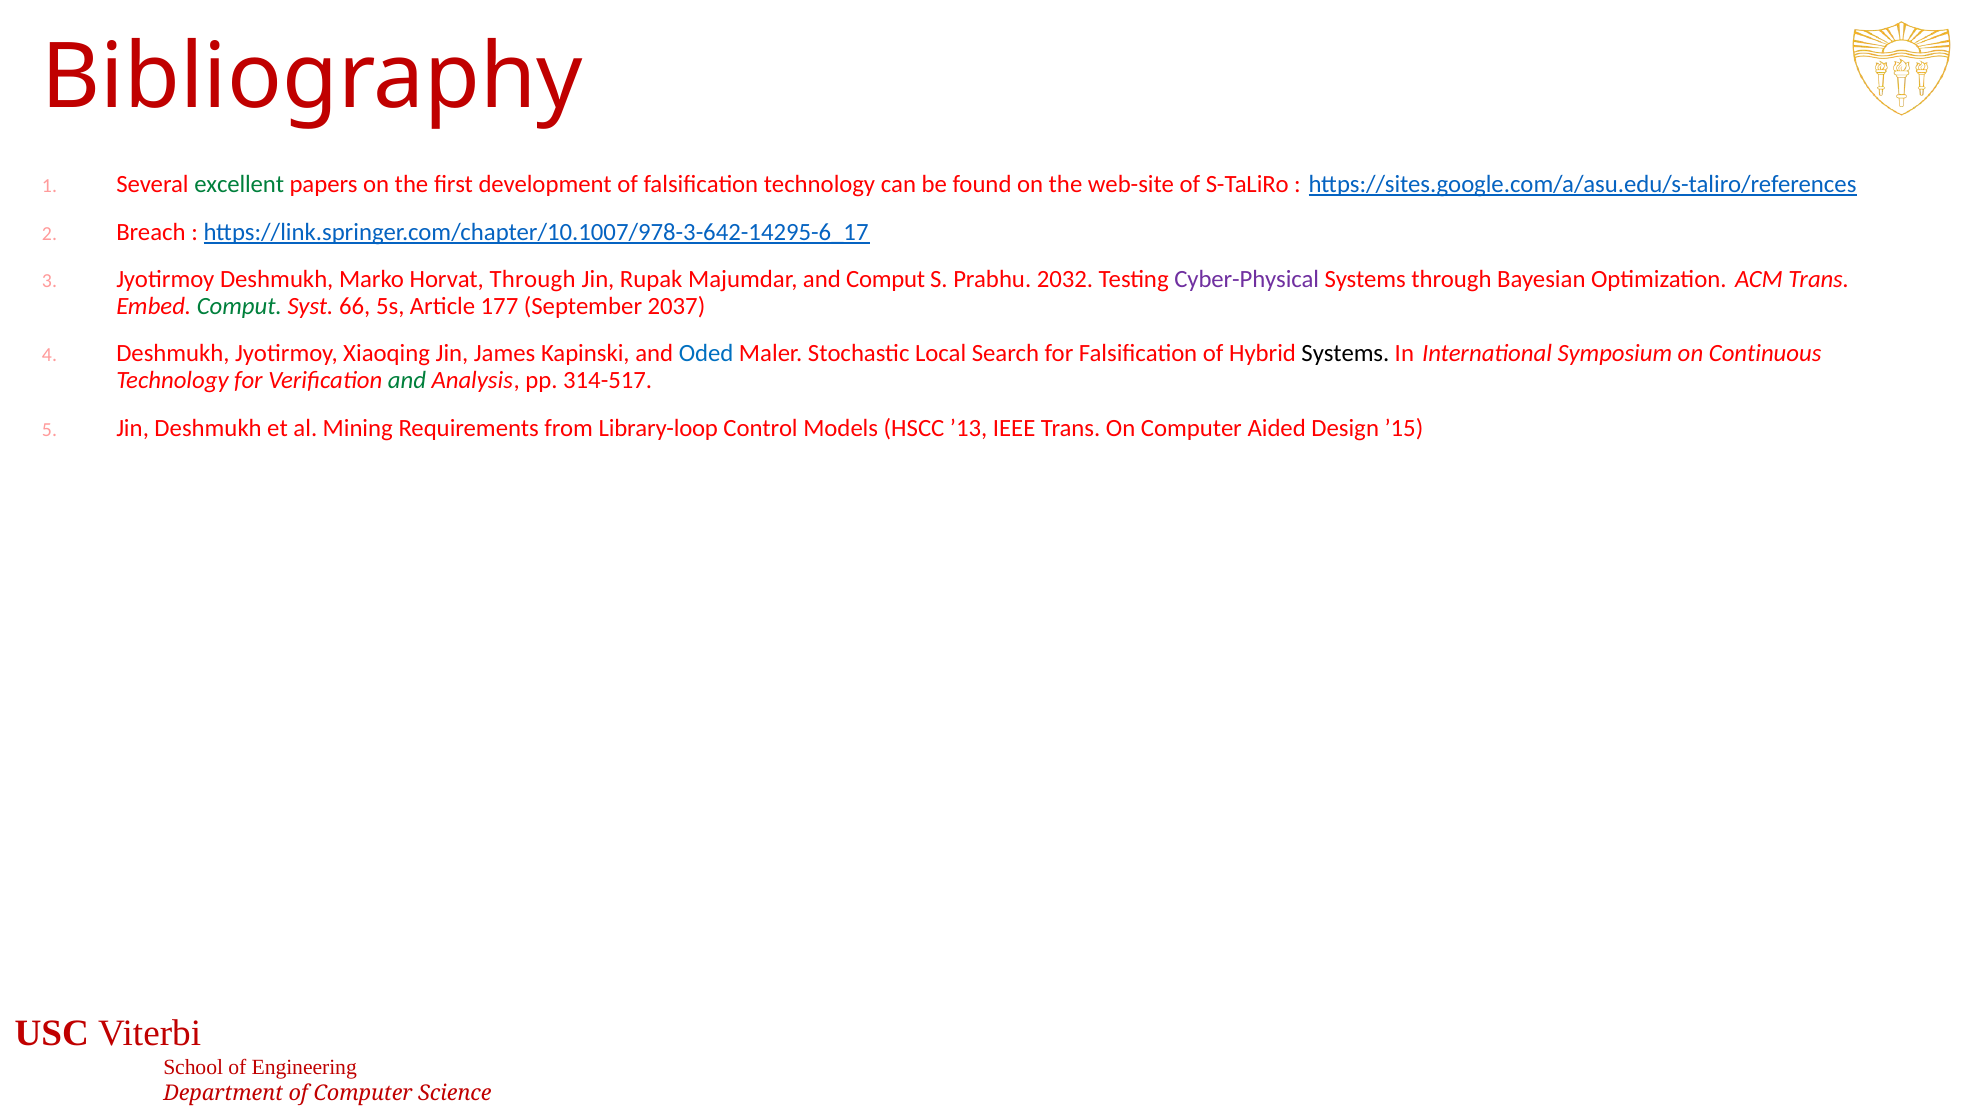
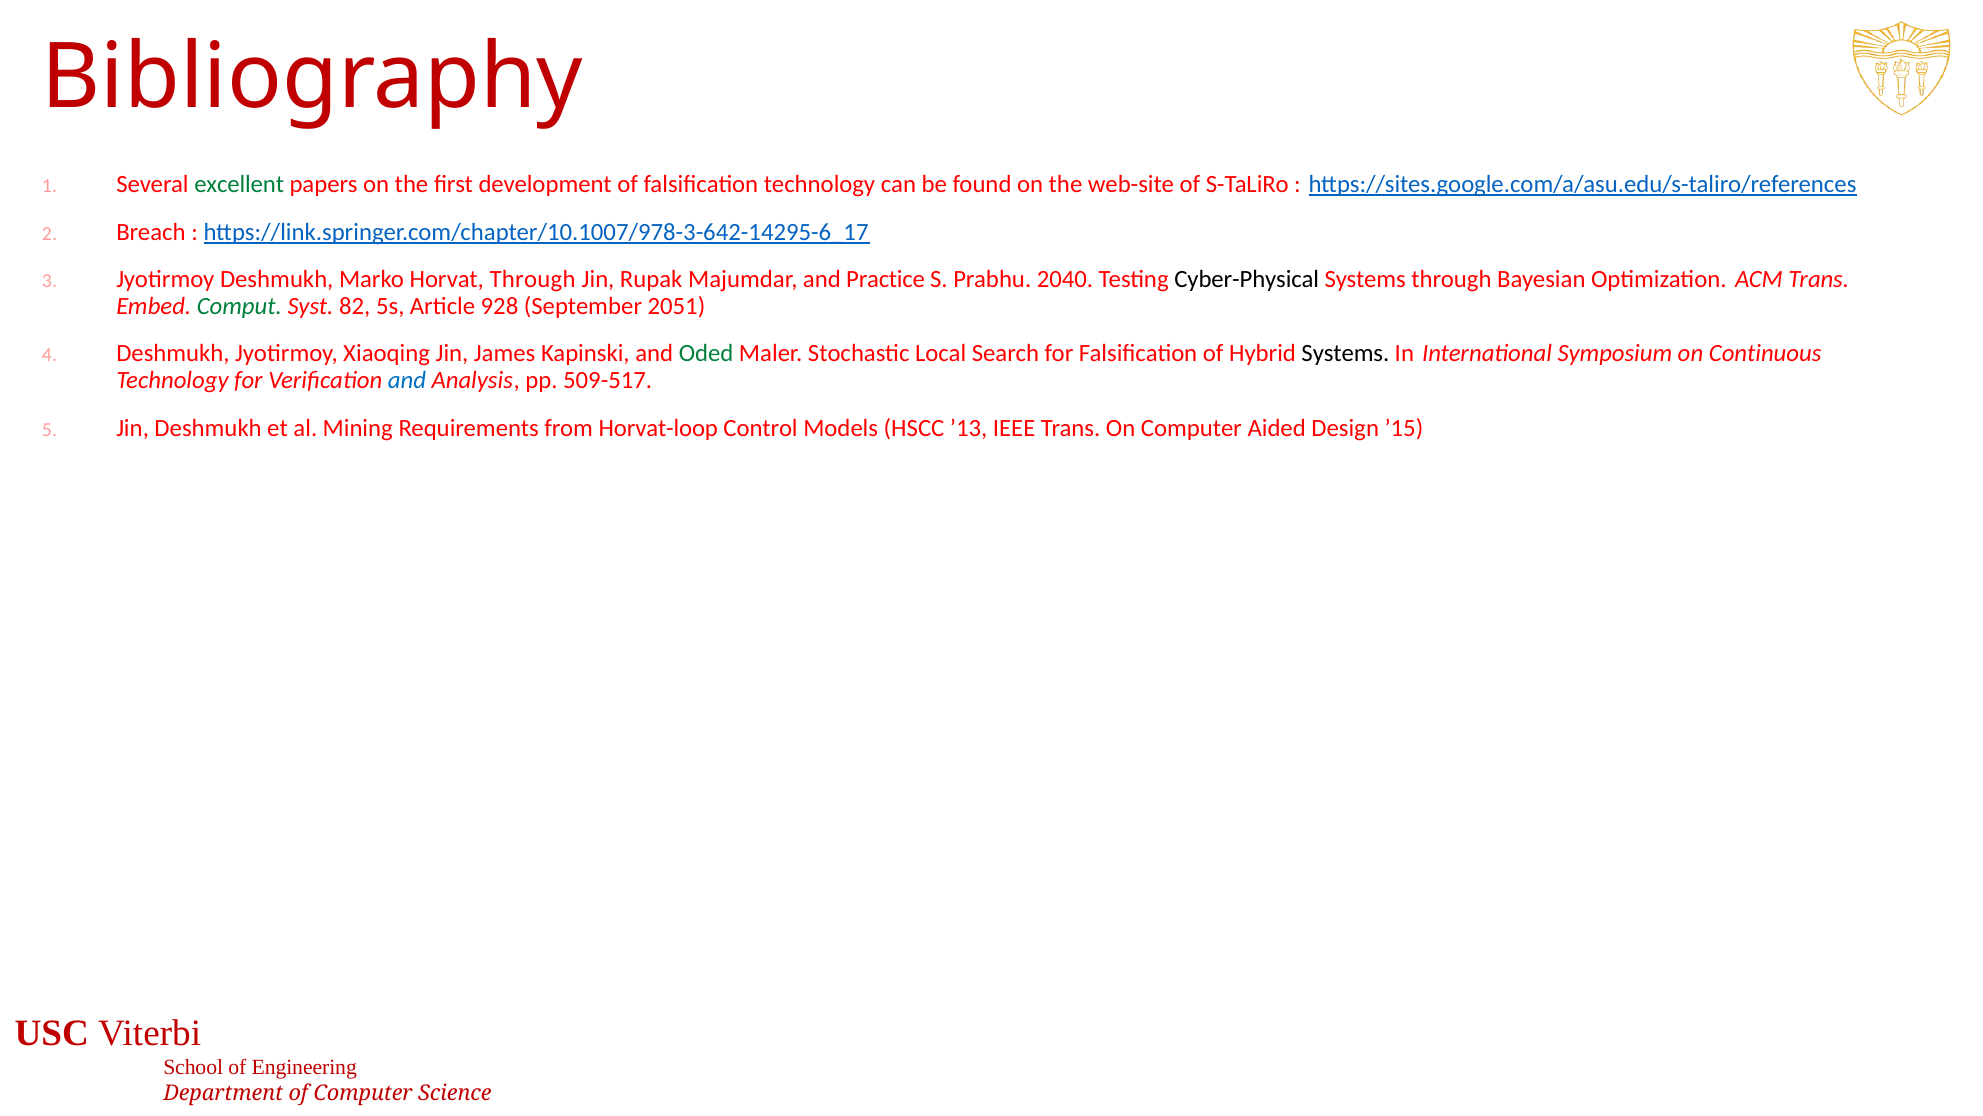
and Comput: Comput -> Practice
2032: 2032 -> 2040
Cyber-Physical colour: purple -> black
66: 66 -> 82
177: 177 -> 928
2037: 2037 -> 2051
Oded colour: blue -> green
and at (407, 380) colour: green -> blue
314-517: 314-517 -> 509-517
Library-loop: Library-loop -> Horvat-loop
